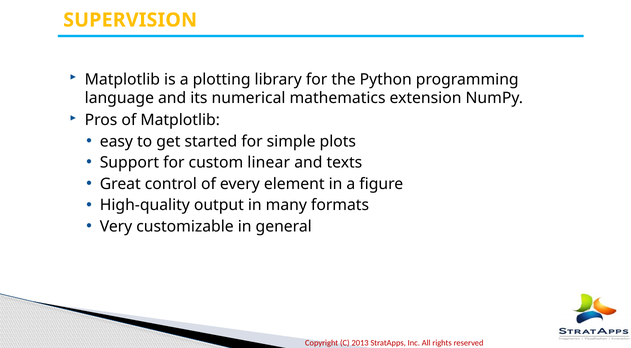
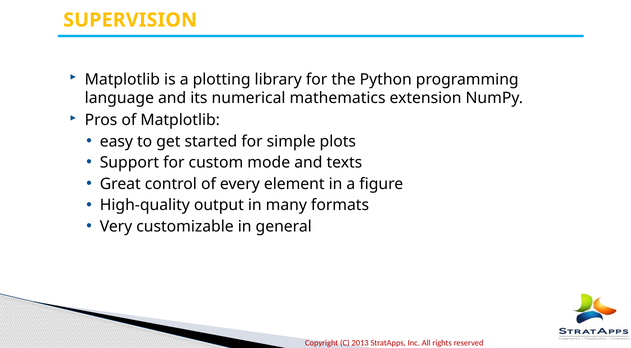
linear: linear -> mode
